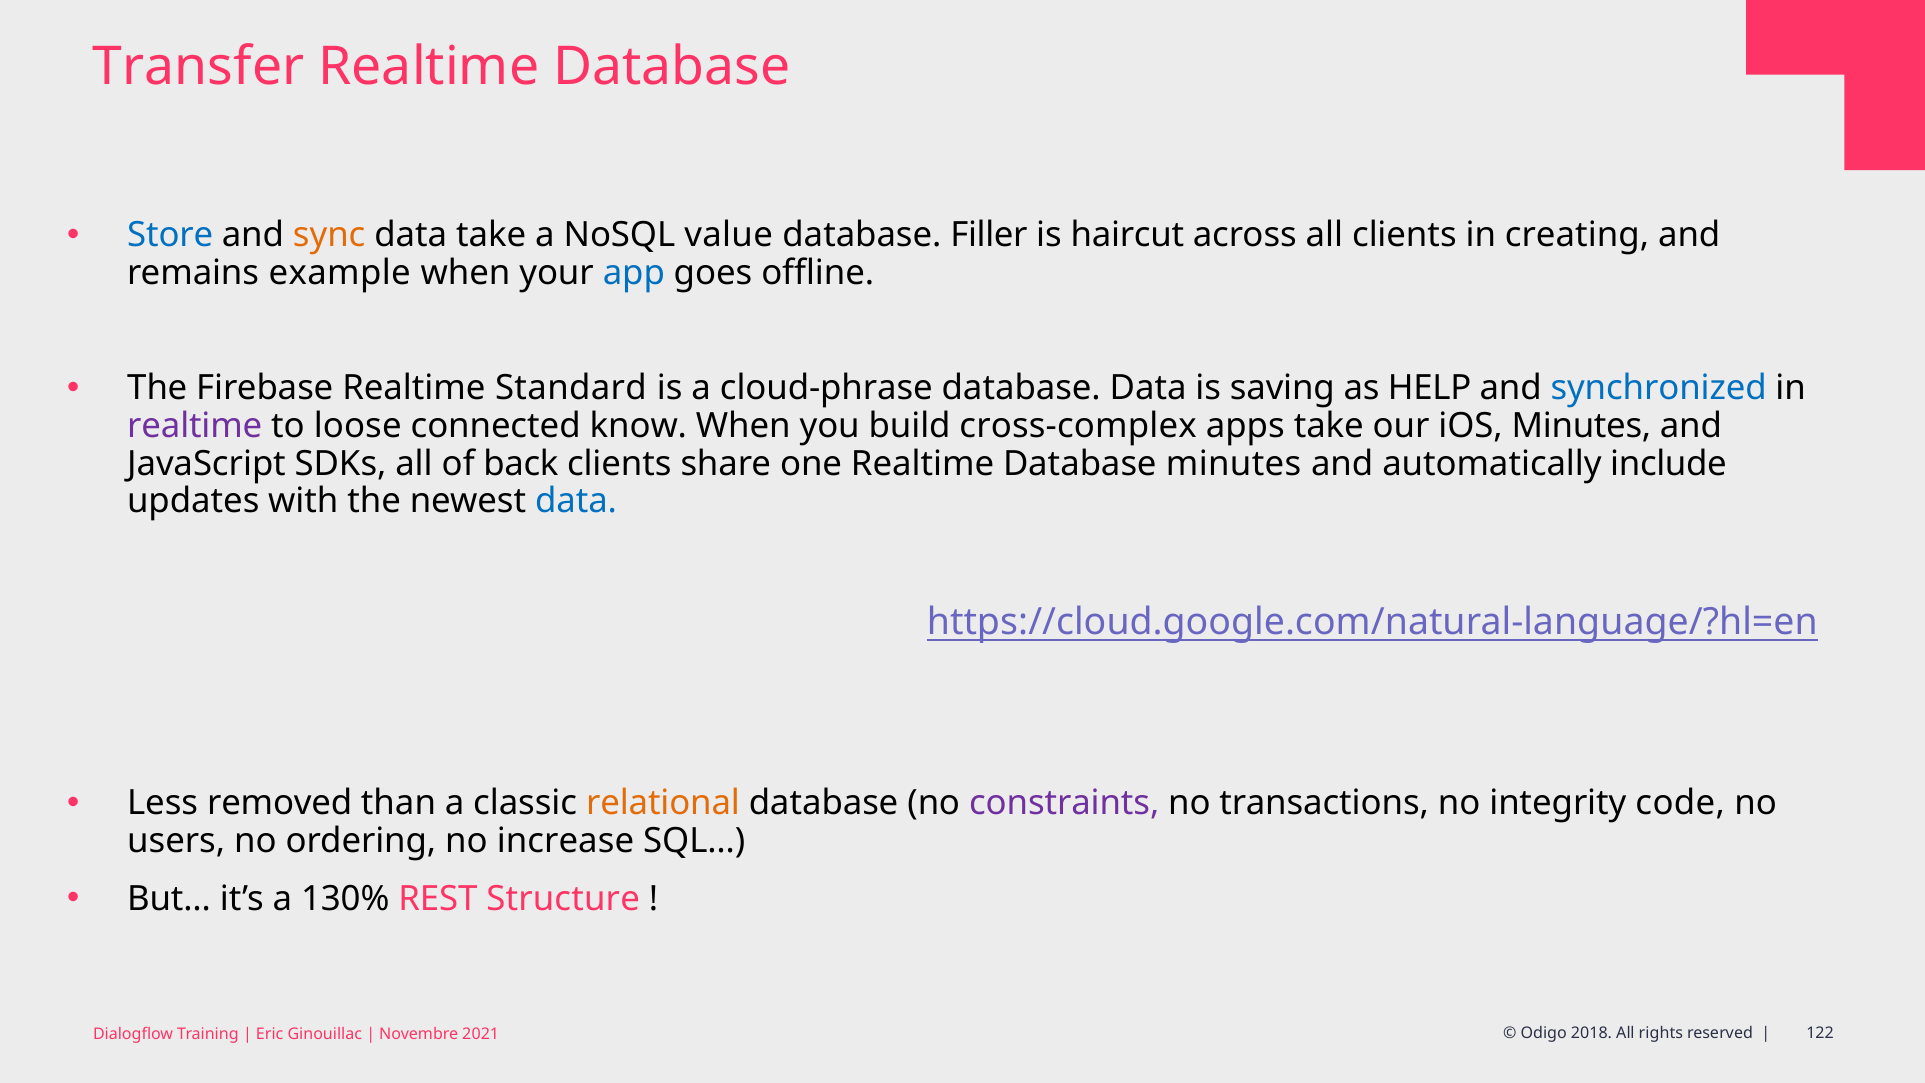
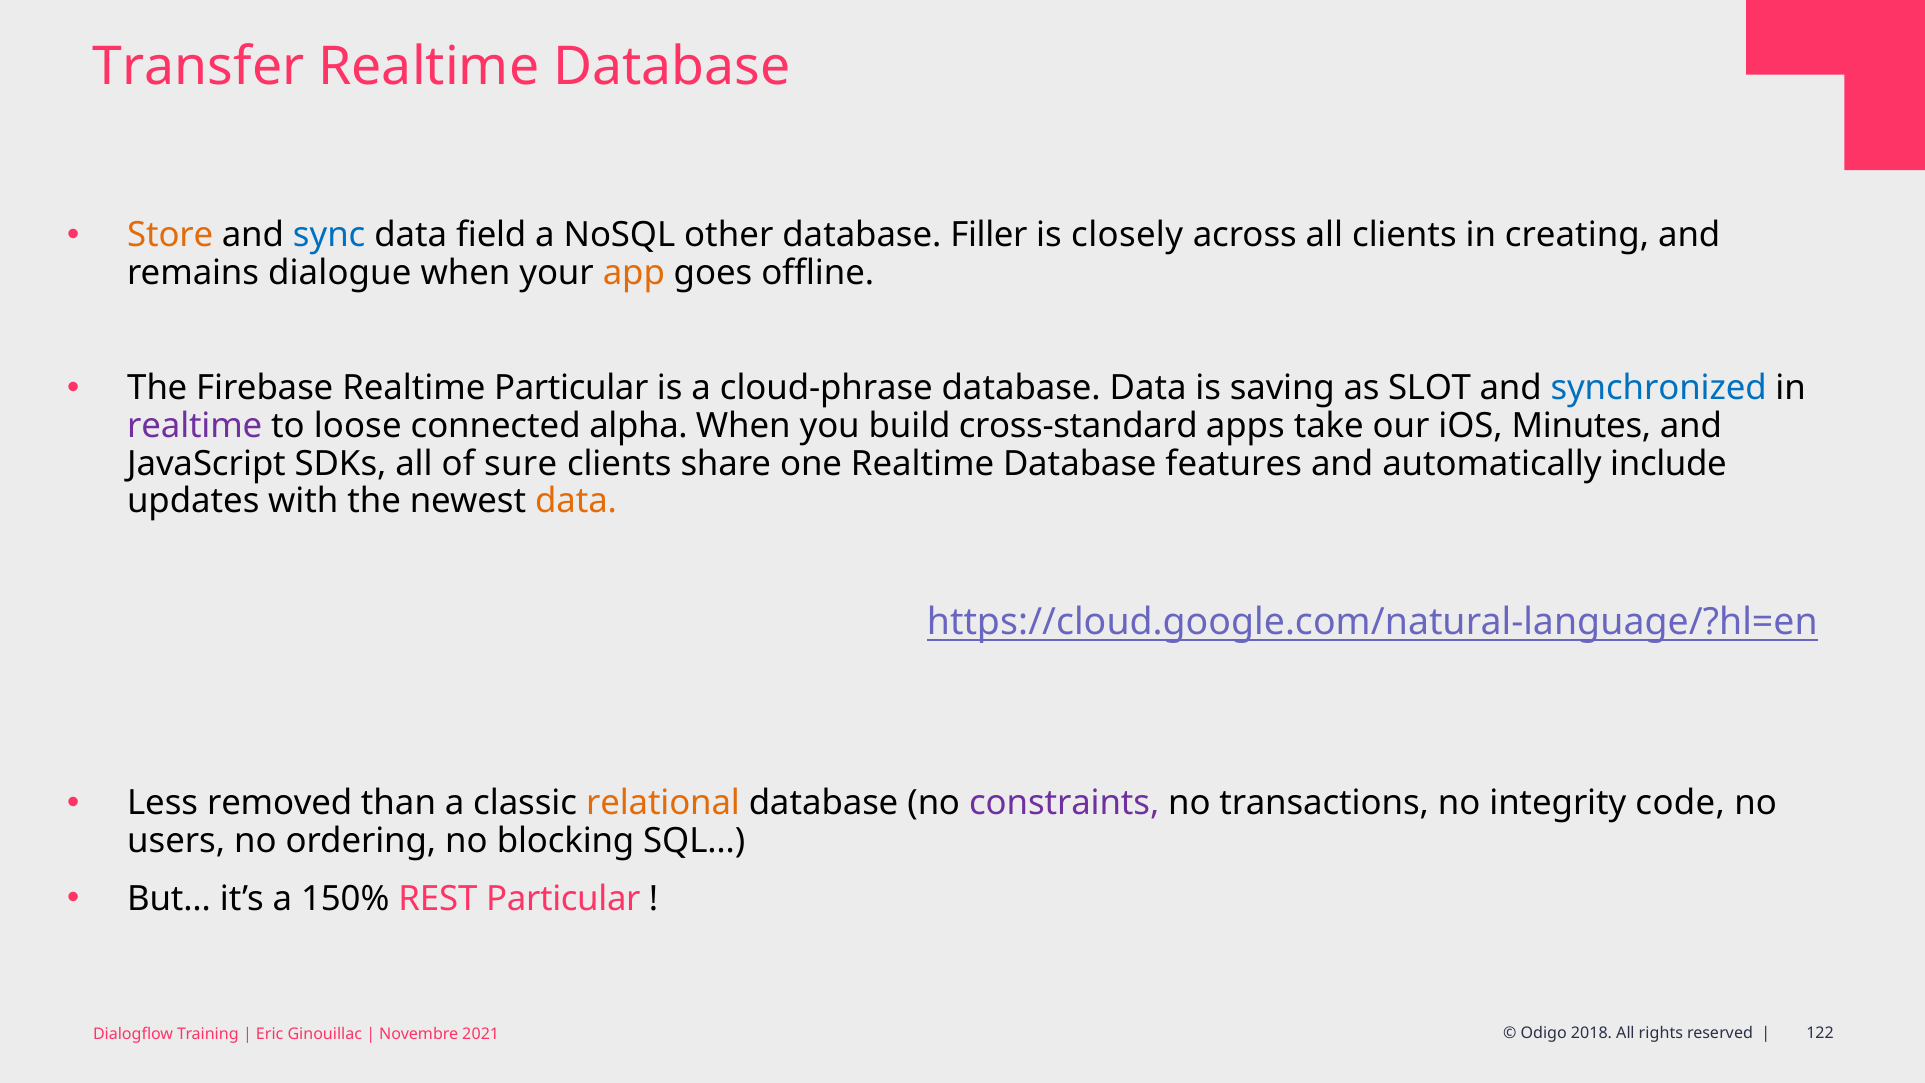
Store colour: blue -> orange
sync colour: orange -> blue
data take: take -> field
value: value -> other
haircut: haircut -> closely
example: example -> dialogue
app colour: blue -> orange
Realtime Standard: Standard -> Particular
HELP: HELP -> SLOT
know: know -> alpha
cross-complex: cross-complex -> cross-standard
back: back -> sure
Database minutes: minutes -> features
data at (576, 501) colour: blue -> orange
increase: increase -> blocking
130%: 130% -> 150%
REST Structure: Structure -> Particular
